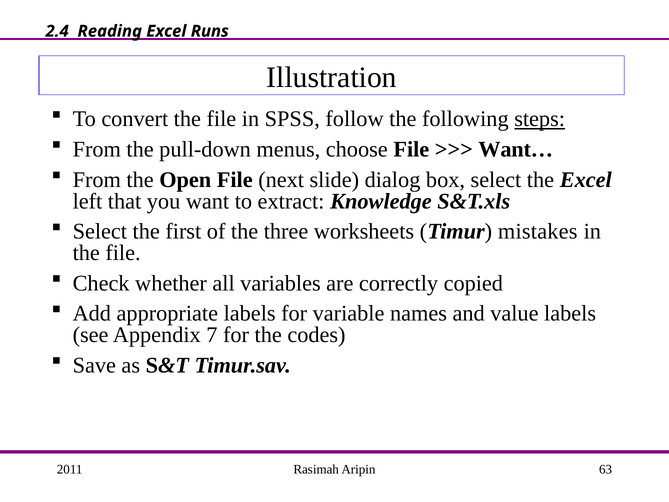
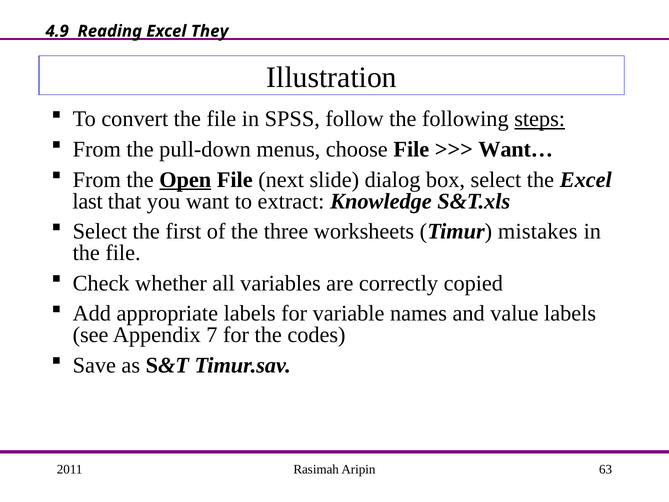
2.4: 2.4 -> 4.9
Runs: Runs -> They
Open underline: none -> present
left: left -> last
